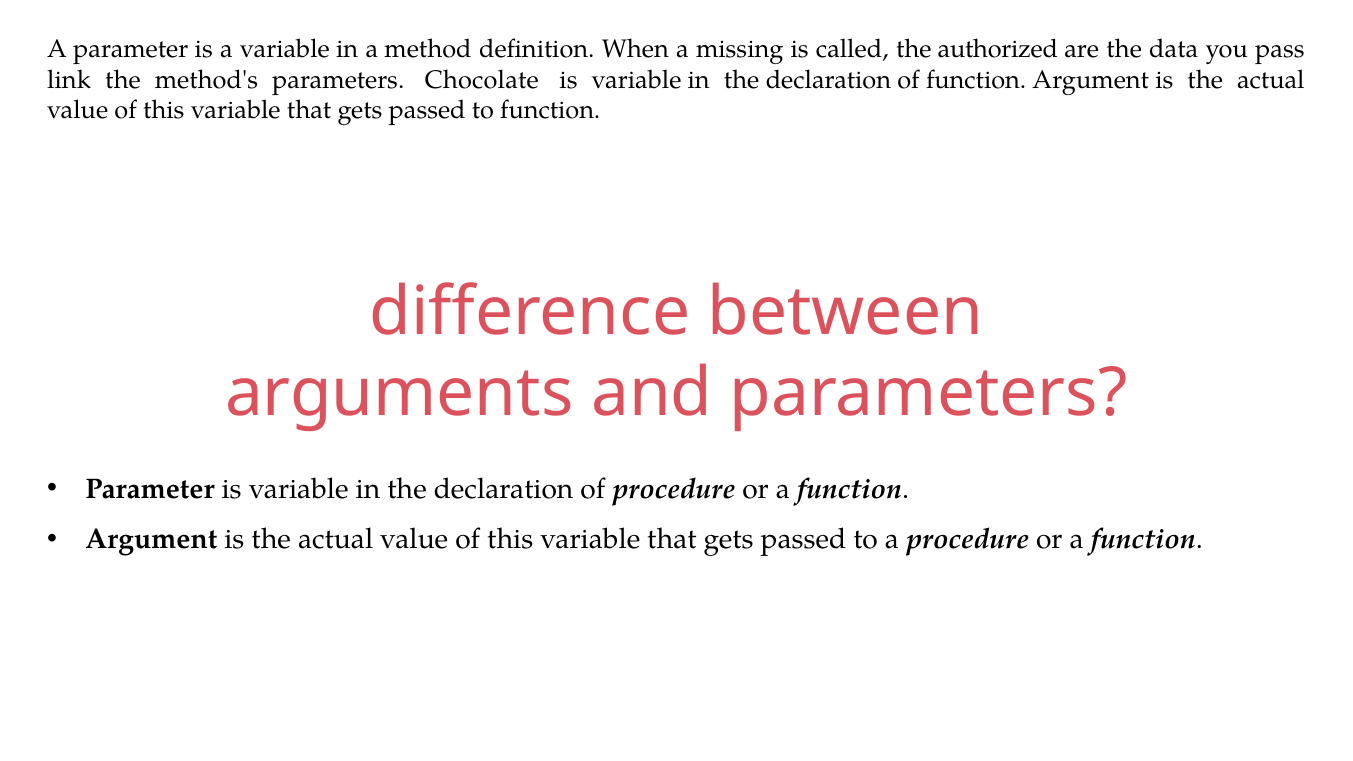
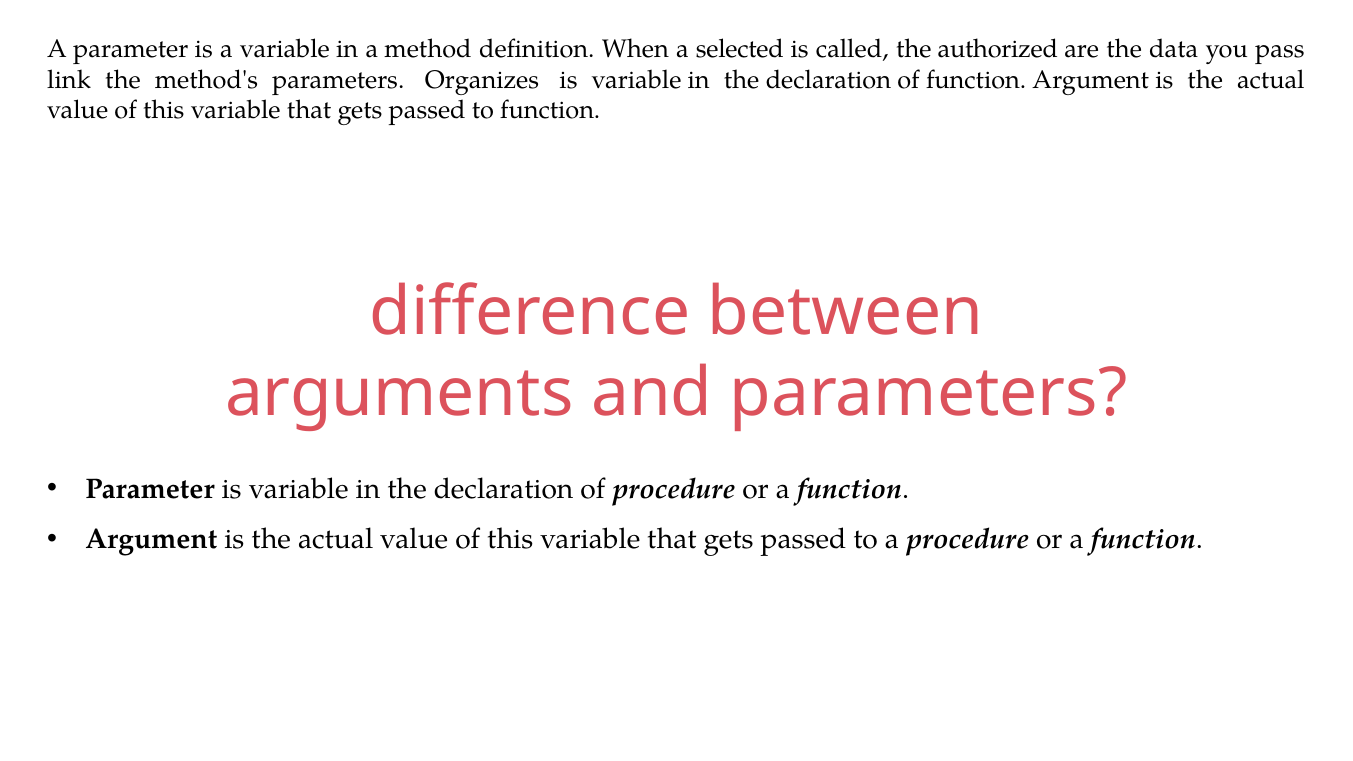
missing: missing -> selected
Chocolate: Chocolate -> Organizes
